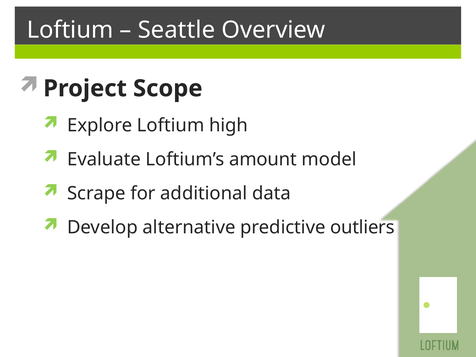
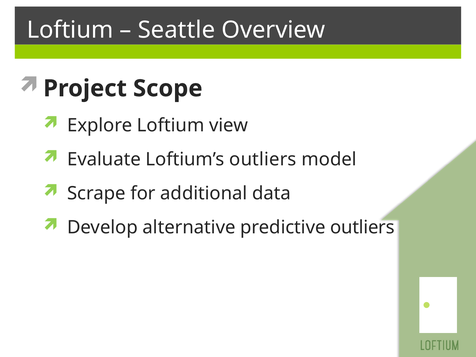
high: high -> view
Loftium’s amount: amount -> outliers
